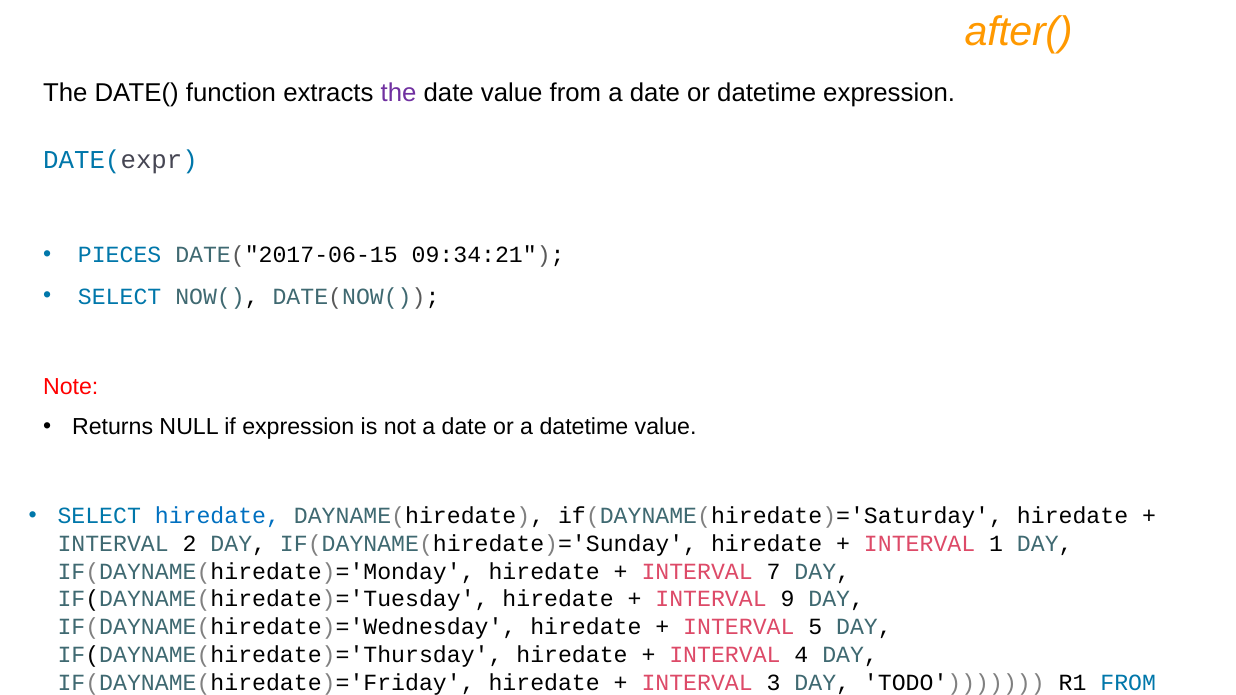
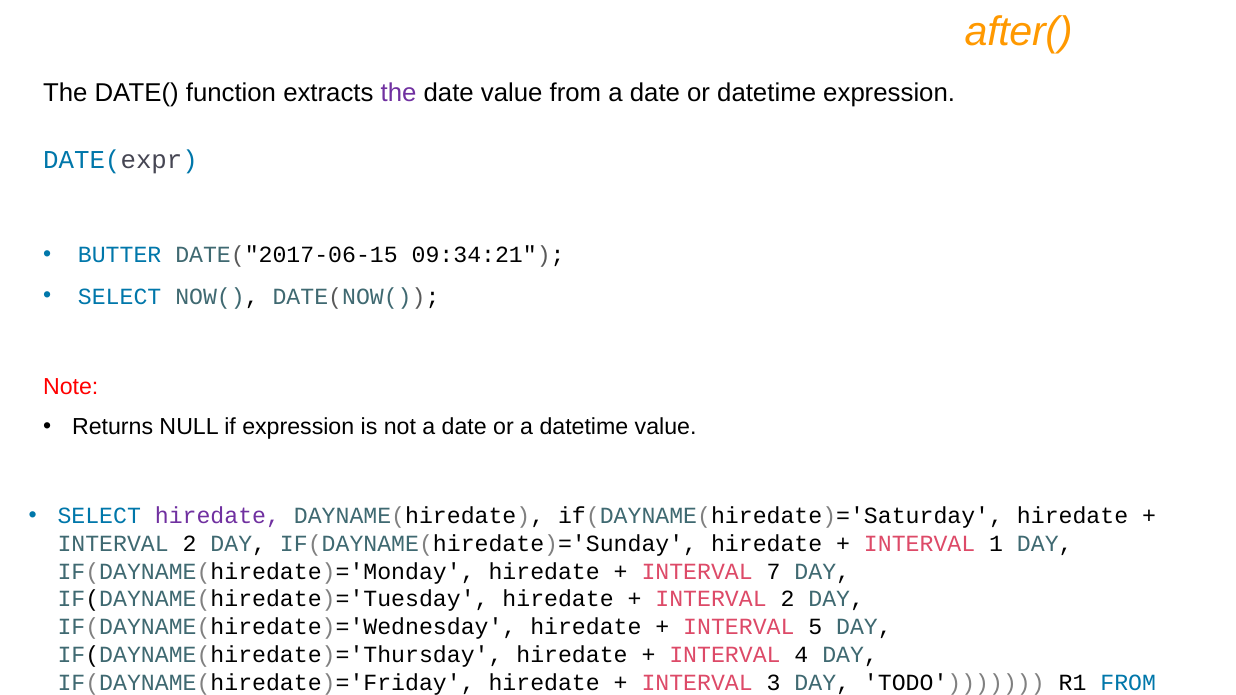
PIECES: PIECES -> BUTTER
hiredate at (217, 516) colour: blue -> purple
9 at (788, 599): 9 -> 2
